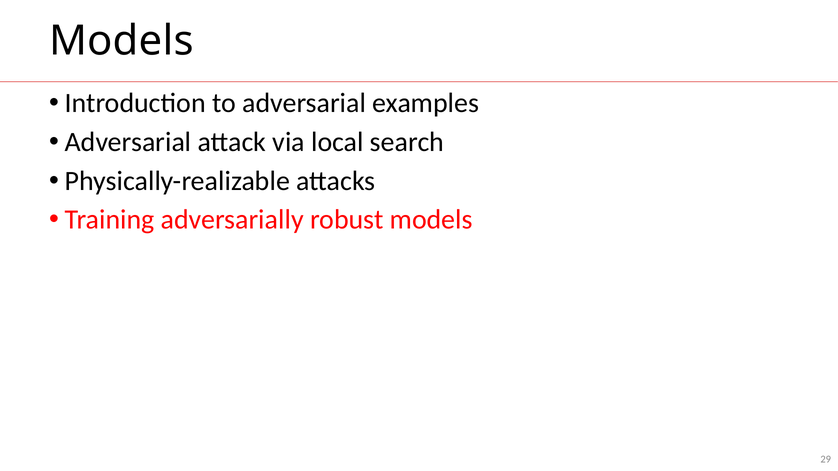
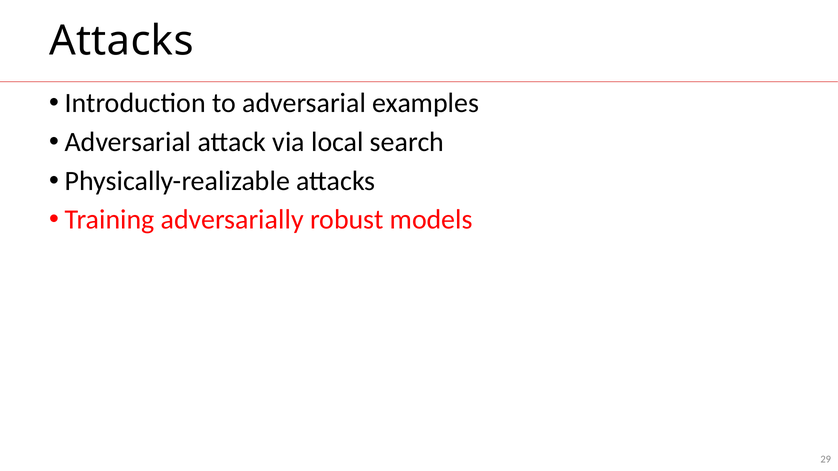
Models at (121, 41): Models -> Attacks
